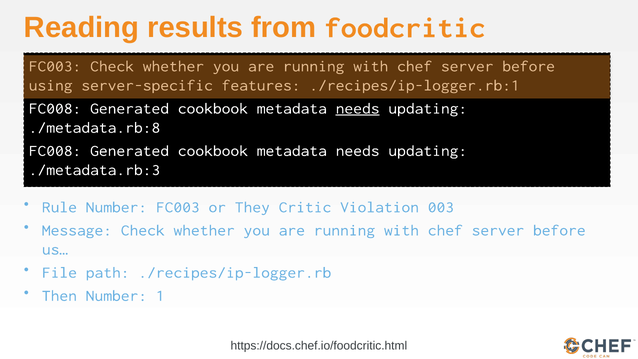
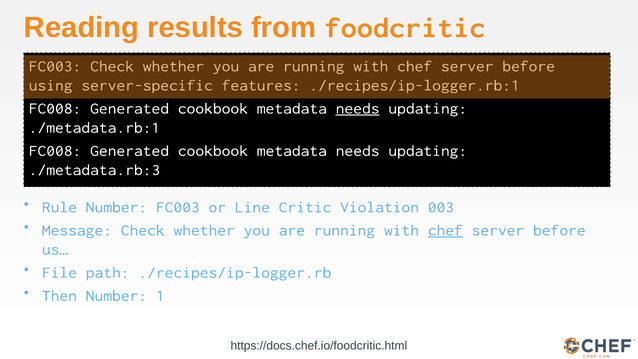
./metadata.rb:8: ./metadata.rb:8 -> ./metadata.rb:1
They: They -> Line
chef at (445, 230) underline: none -> present
